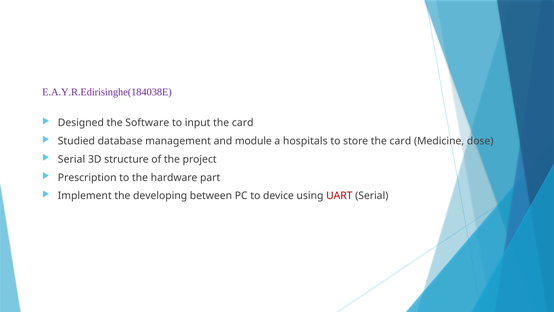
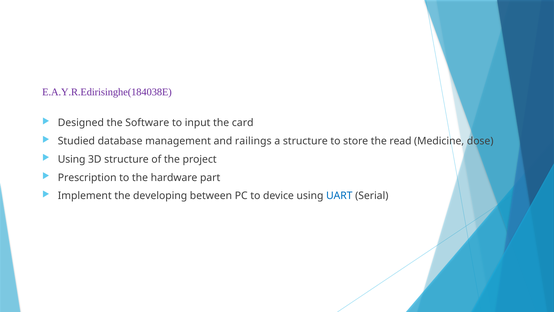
module: module -> railings
a hospitals: hospitals -> structure
store the card: card -> read
Serial at (72, 159): Serial -> Using
UART colour: red -> blue
